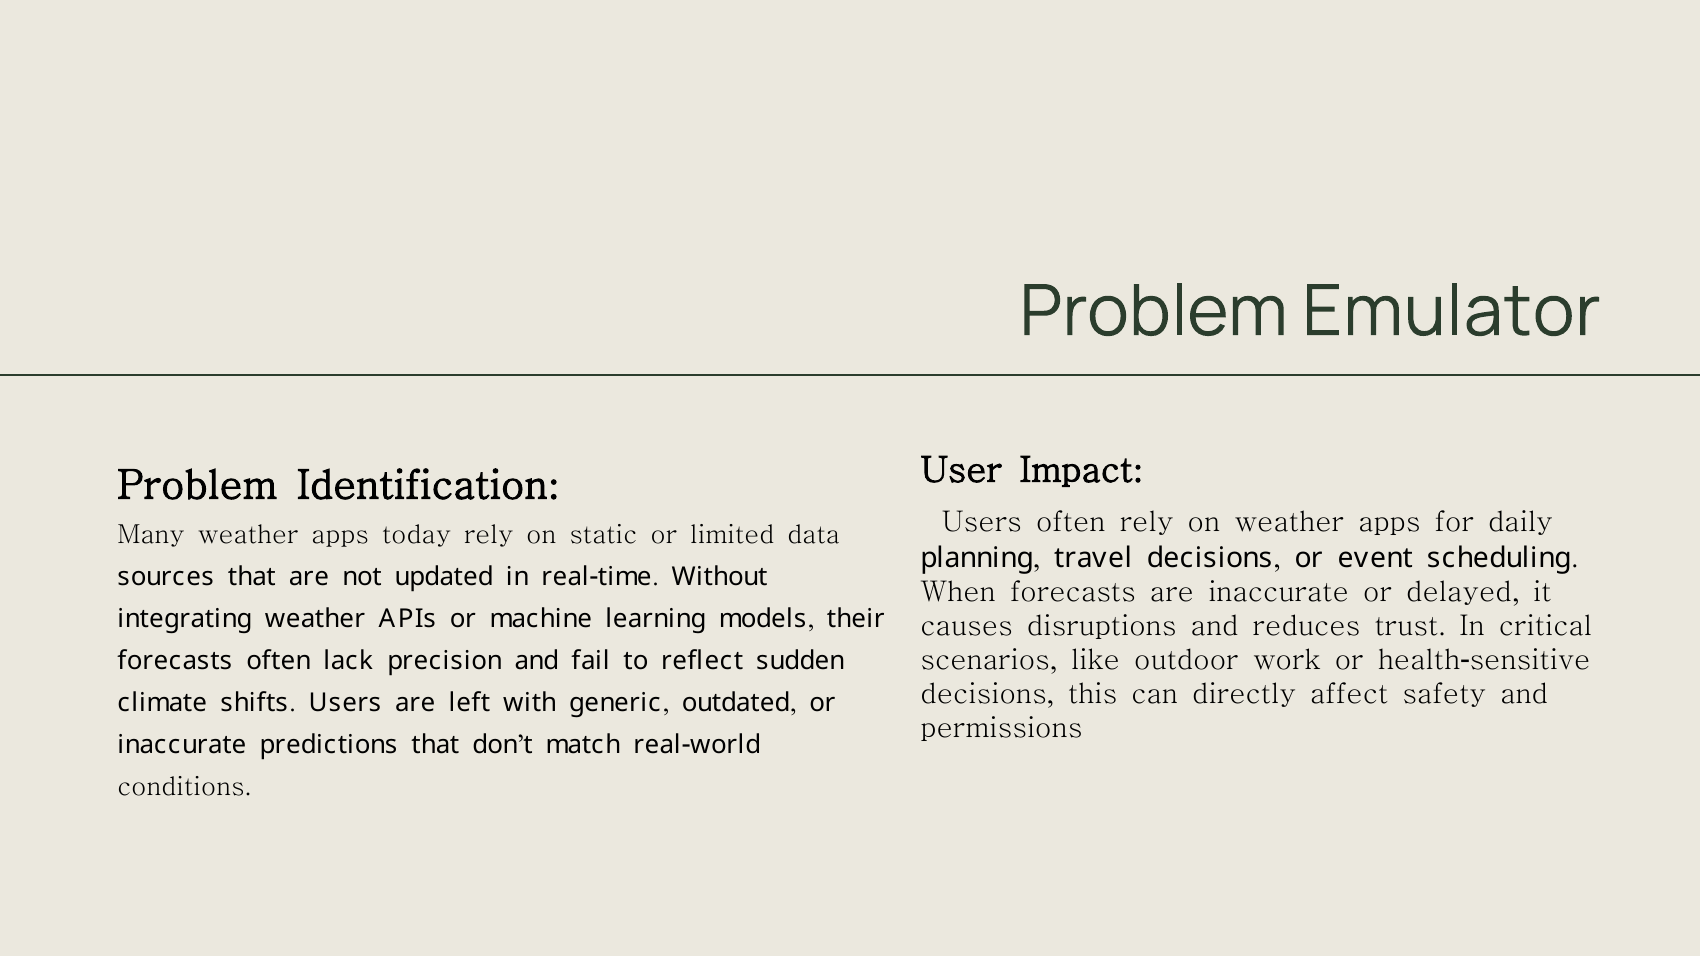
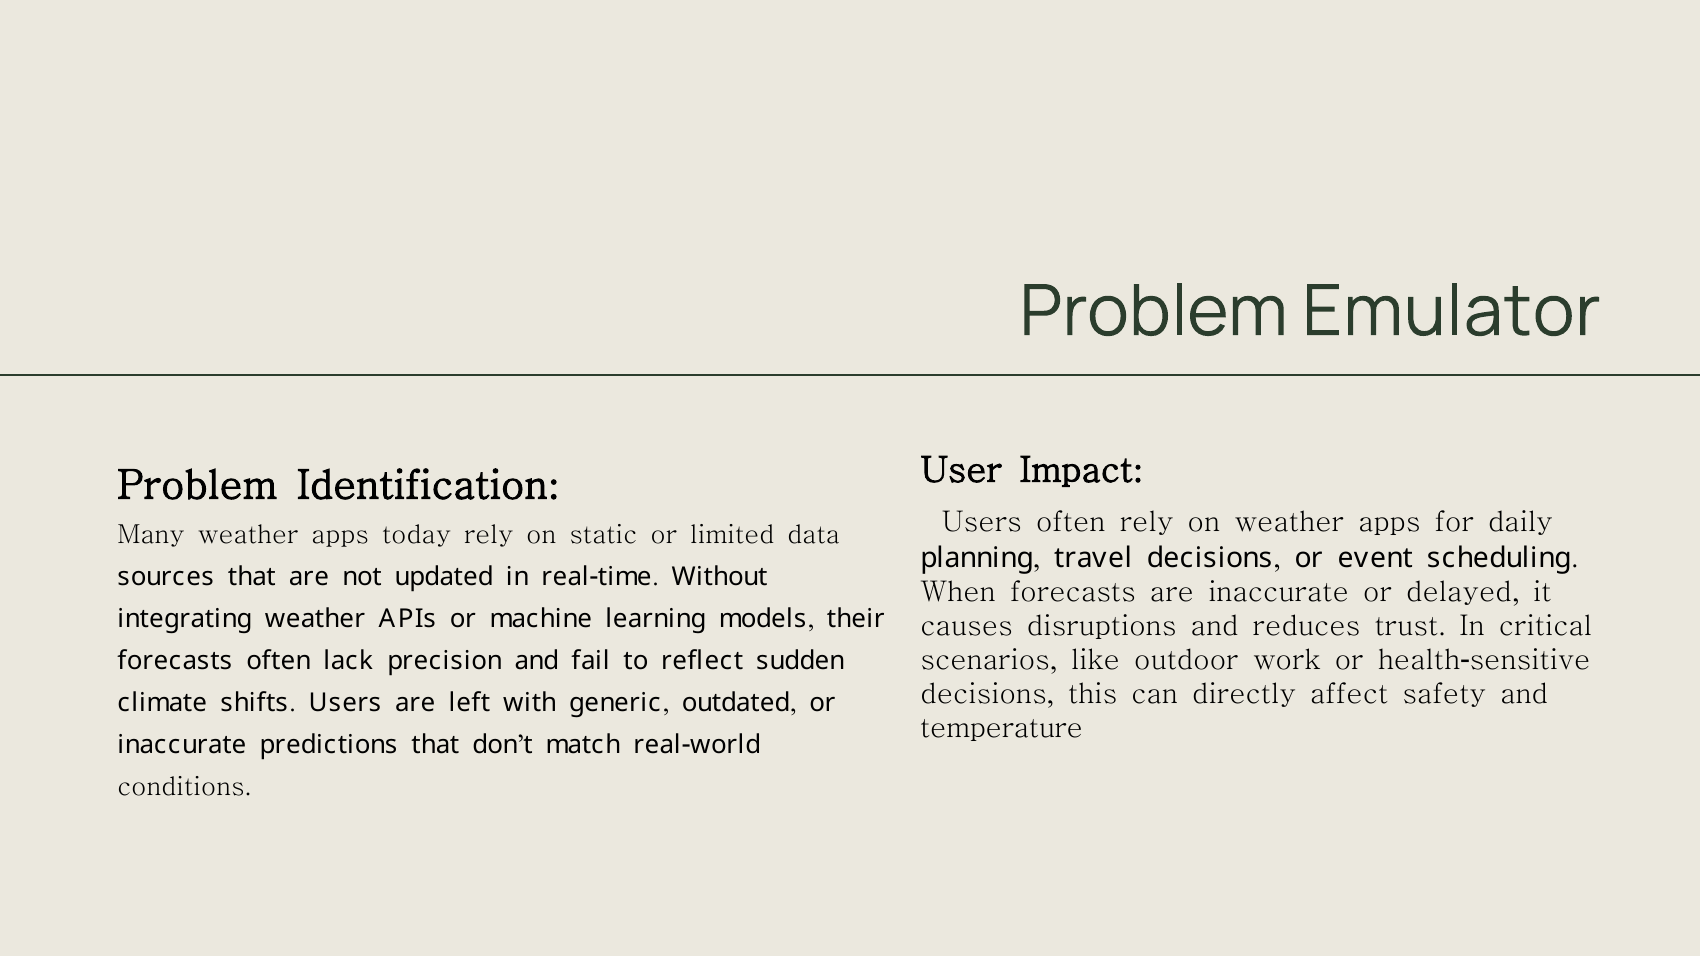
permissions: permissions -> temperature
